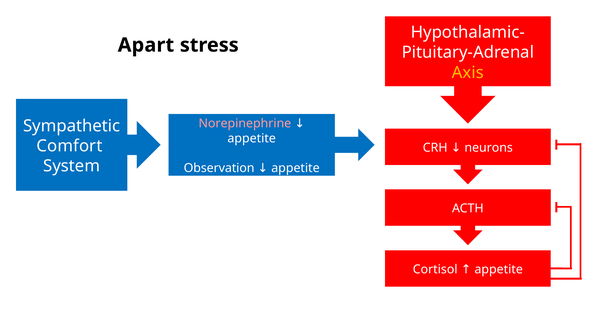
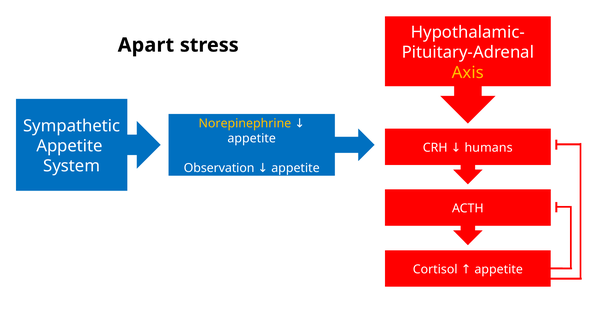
Norepinephrine colour: pink -> yellow
Comfort at (69, 146): Comfort -> Appetite
neurons: neurons -> humans
